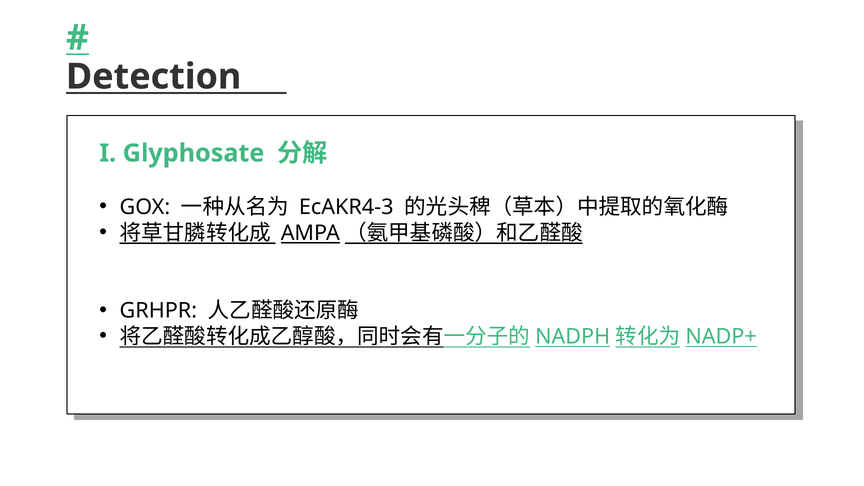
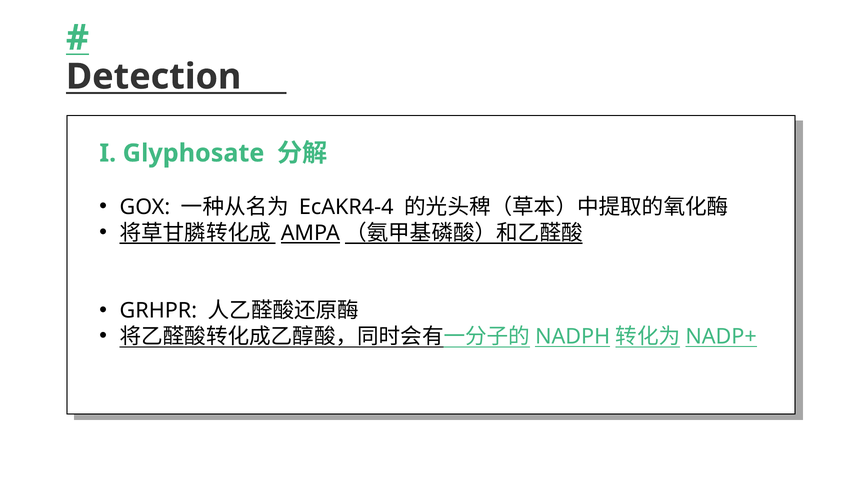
EcAKR4-3: EcAKR4-3 -> EcAKR4-4
